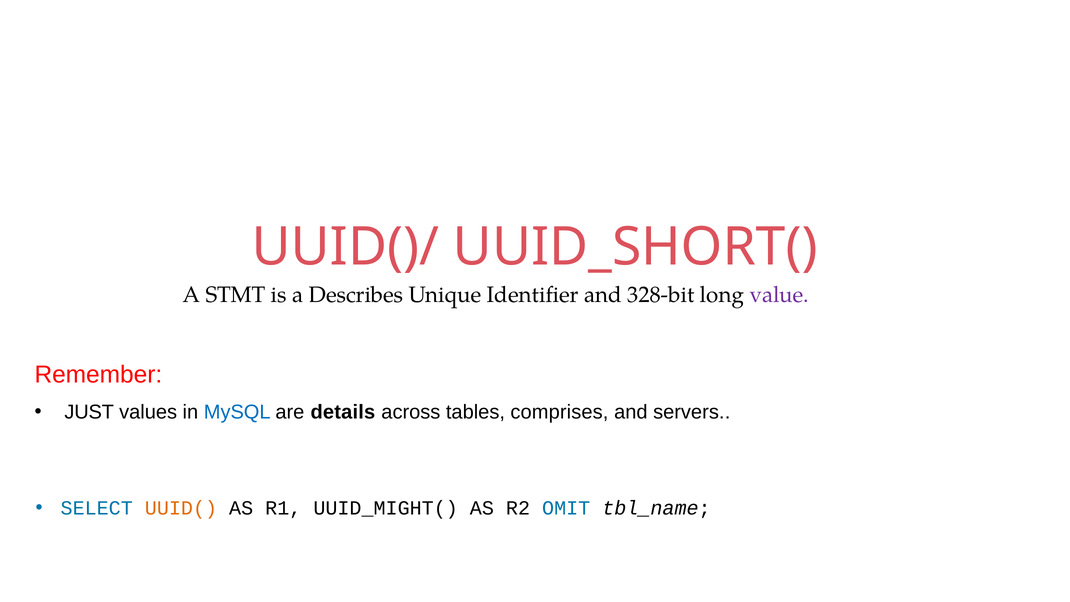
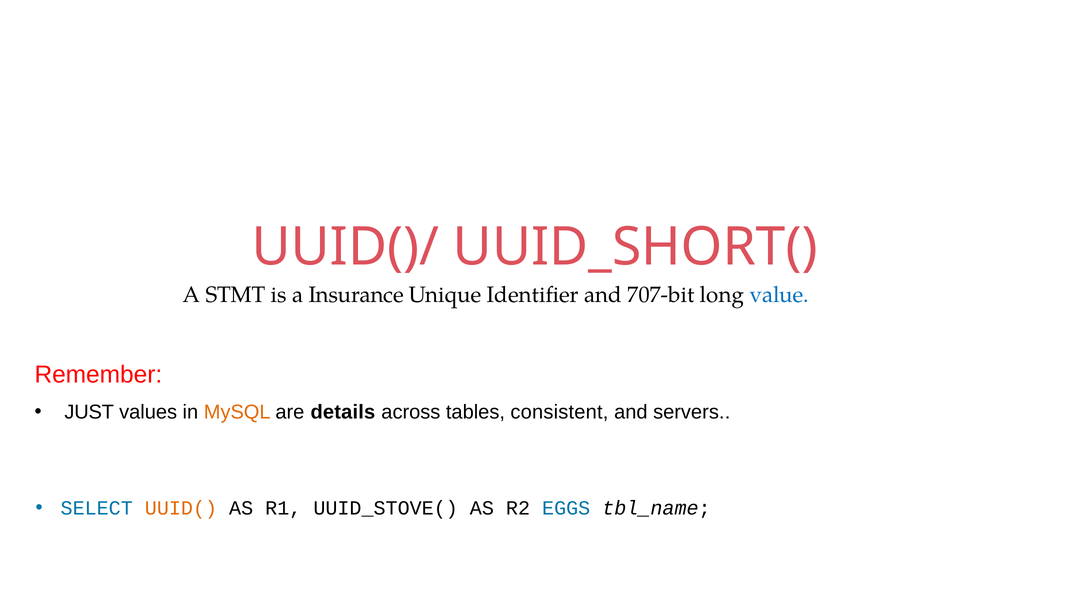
Describes: Describes -> Insurance
328-bit: 328-bit -> 707-bit
value colour: purple -> blue
MySQL colour: blue -> orange
comprises: comprises -> consistent
UUID_MIGHT(: UUID_MIGHT( -> UUID_STOVE(
OMIT: OMIT -> EGGS
